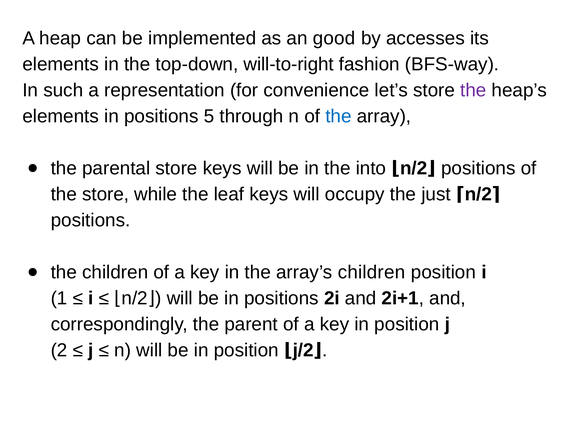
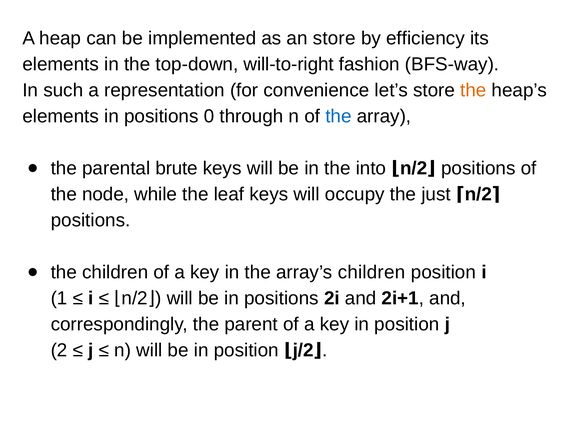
an good: good -> store
accesses: accesses -> efficiency
the at (473, 91) colour: purple -> orange
5: 5 -> 0
parental store: store -> brute
the store: store -> node
